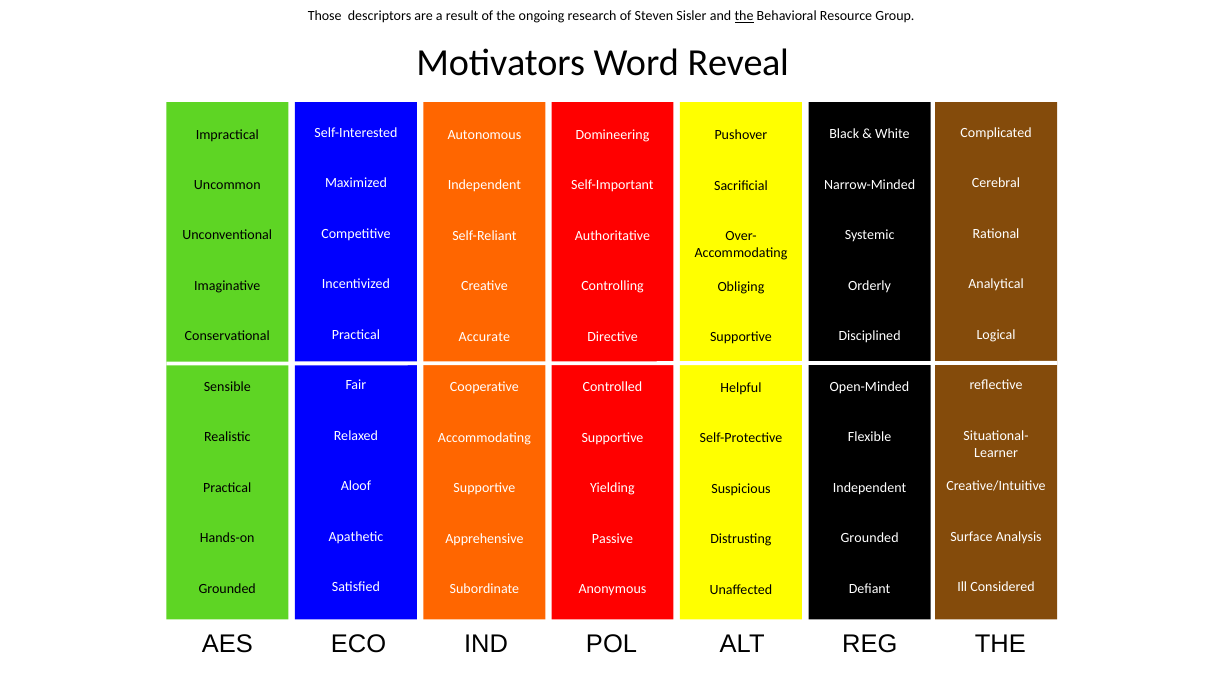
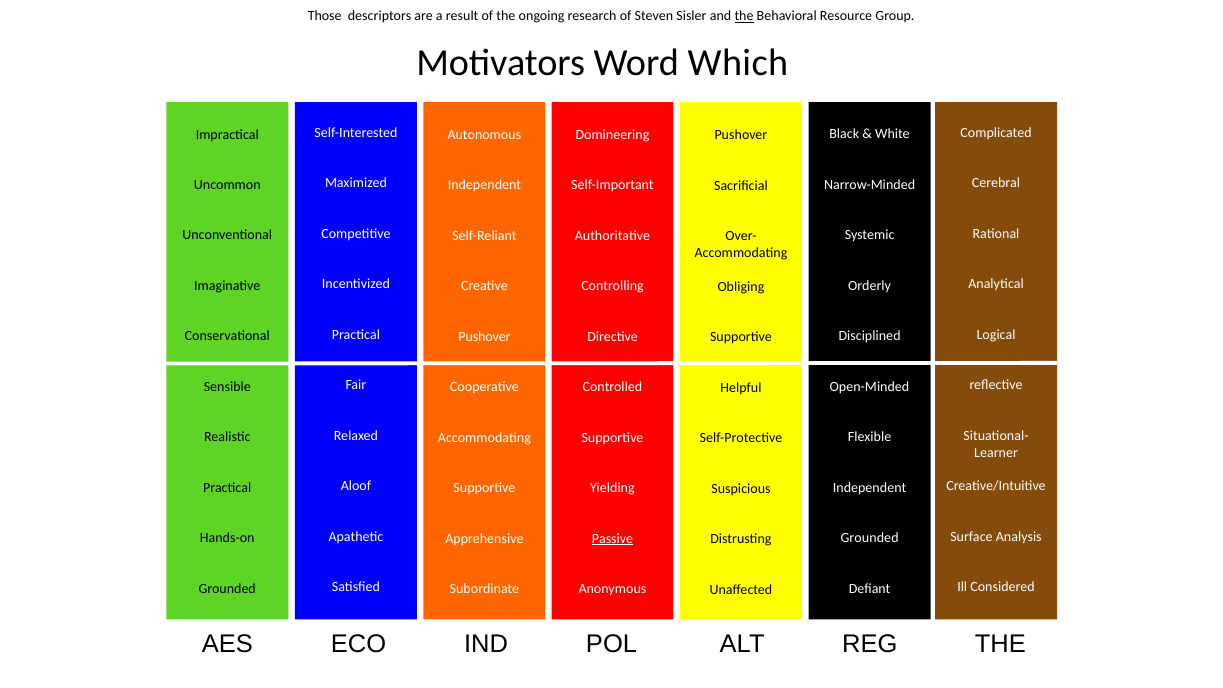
Reveal: Reveal -> Which
Accurate at (484, 337): Accurate -> Pushover
Passive underline: none -> present
